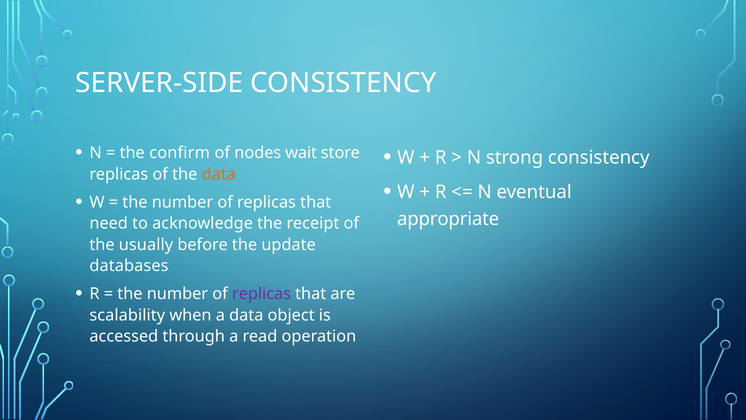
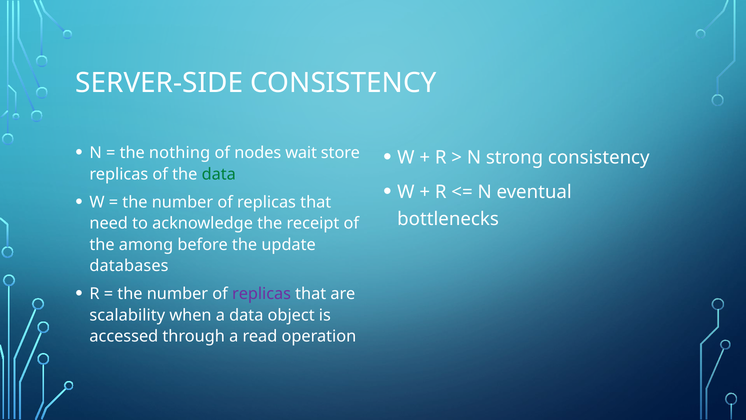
confirm: confirm -> nothing
data at (219, 174) colour: orange -> green
appropriate: appropriate -> bottlenecks
usually: usually -> among
